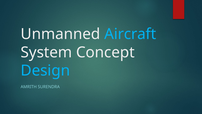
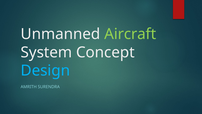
Aircraft colour: light blue -> light green
